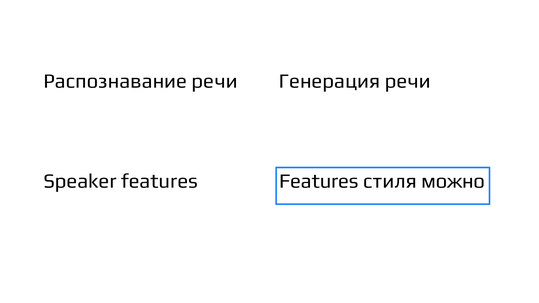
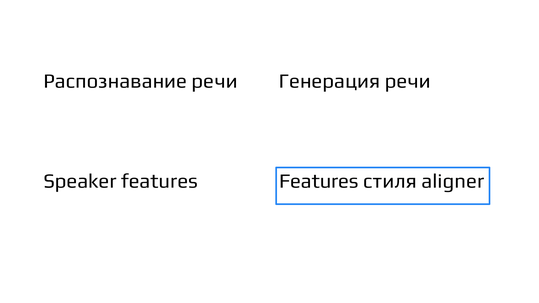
можно: можно -> aligner
